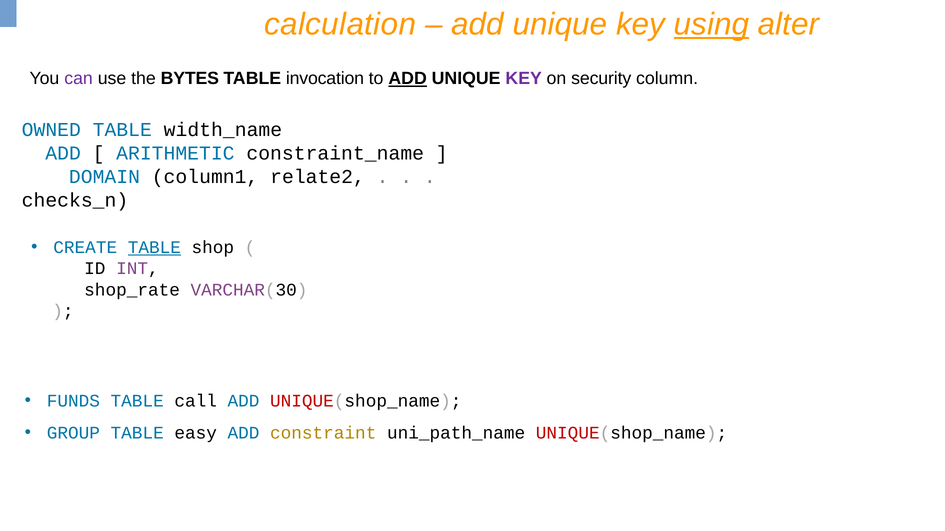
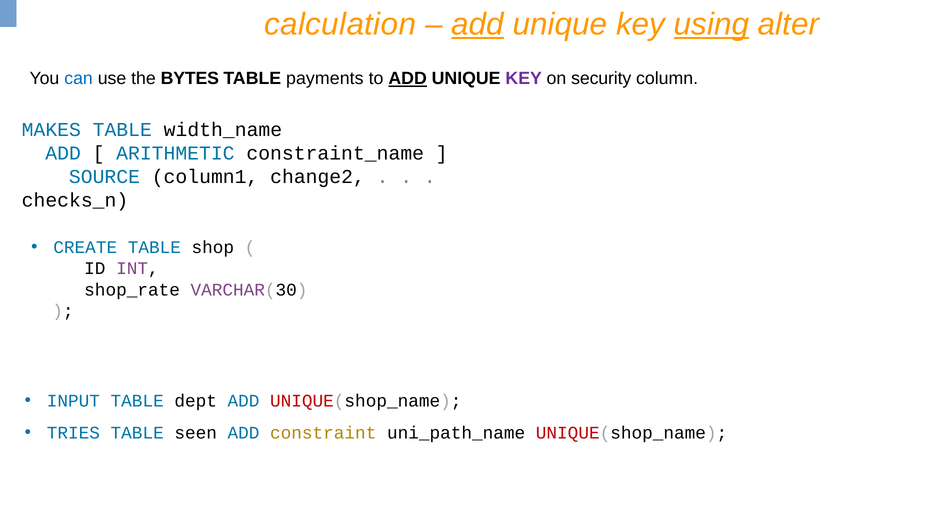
add at (478, 25) underline: none -> present
can colour: purple -> blue
invocation: invocation -> payments
OWNED: OWNED -> MAKES
DOMAIN: DOMAIN -> SOURCE
relate2: relate2 -> change2
TABLE at (154, 248) underline: present -> none
FUNDS: FUNDS -> INPUT
call: call -> dept
GROUP: GROUP -> TRIES
easy: easy -> seen
